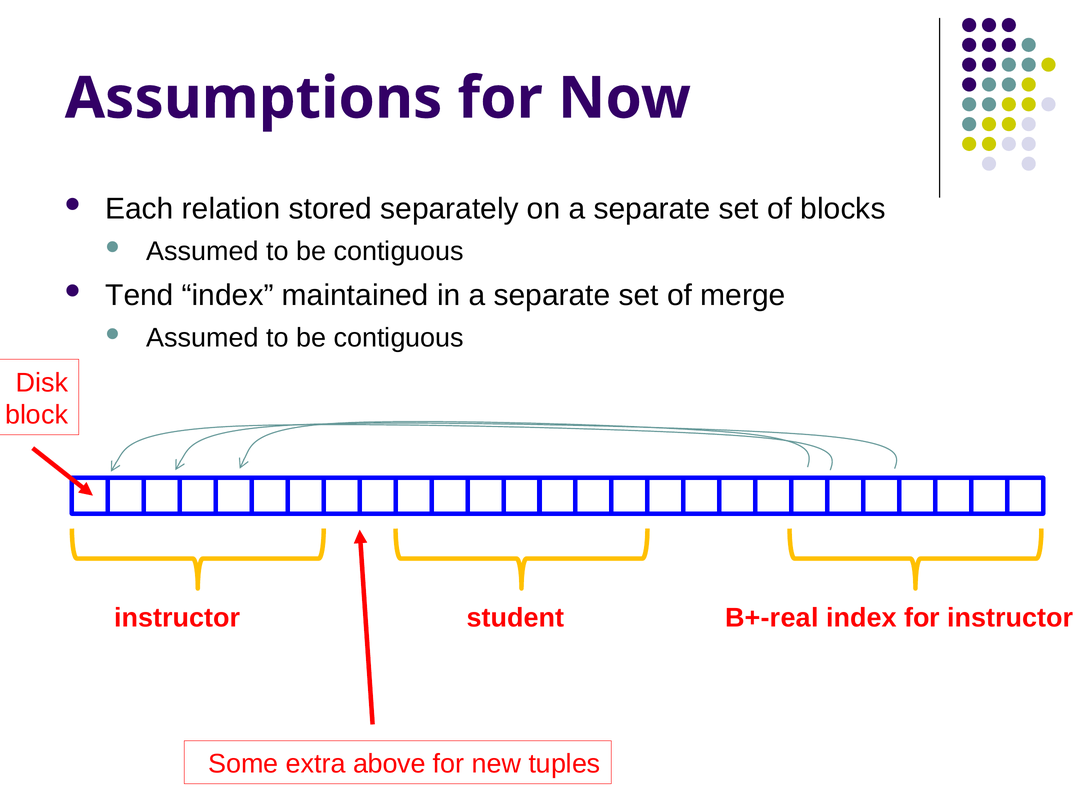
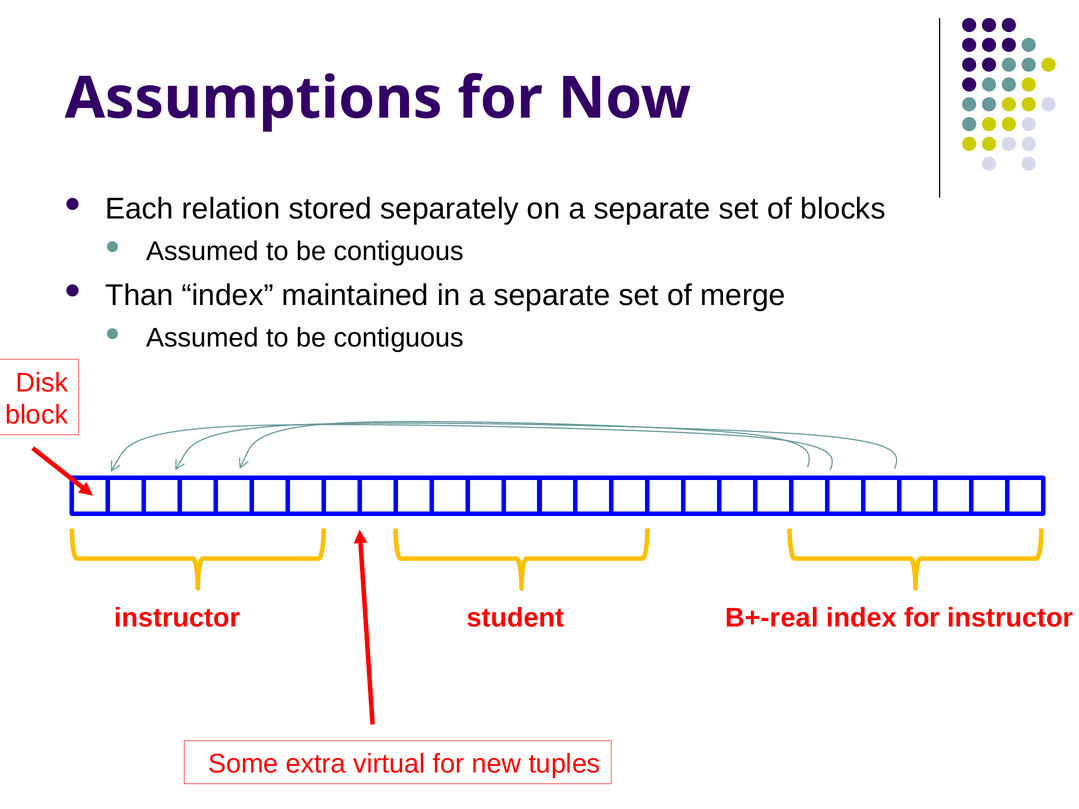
Tend: Tend -> Than
above: above -> virtual
